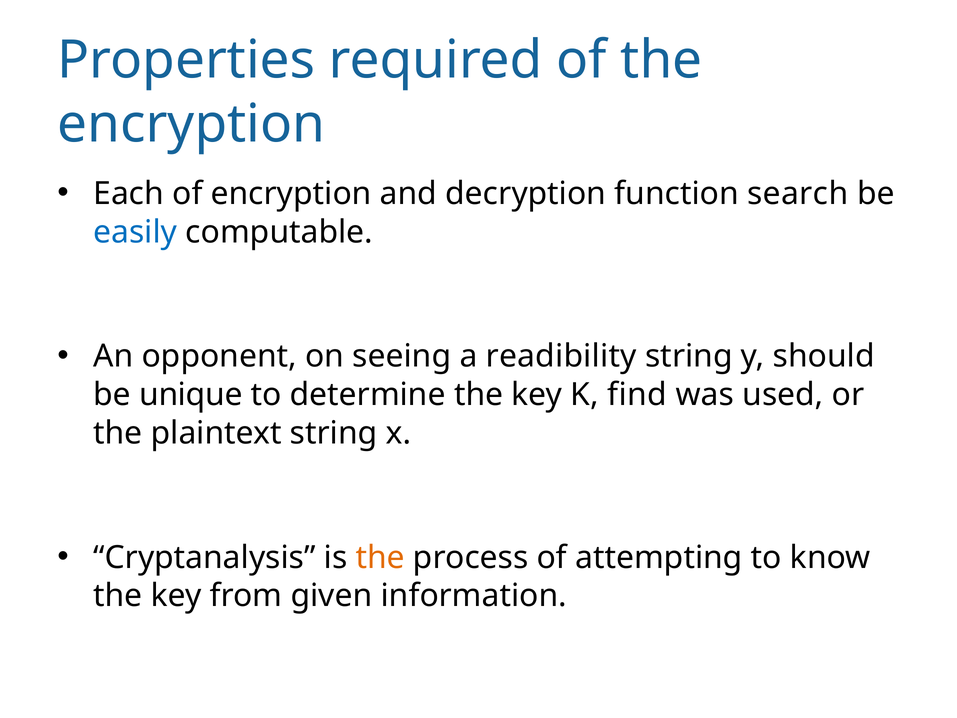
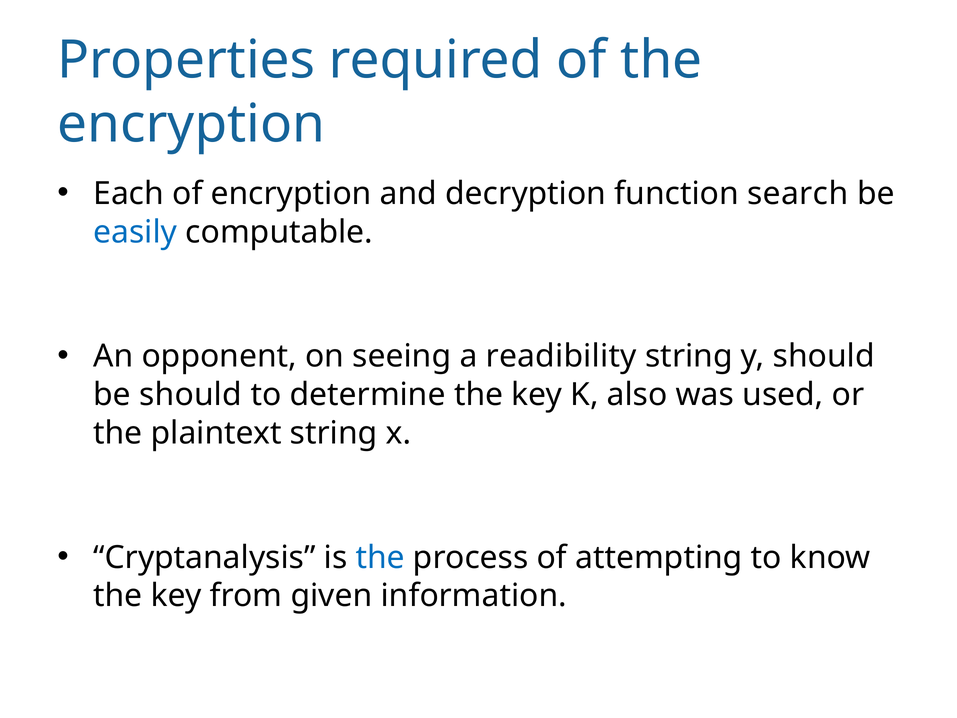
be unique: unique -> should
find: find -> also
the at (380, 557) colour: orange -> blue
